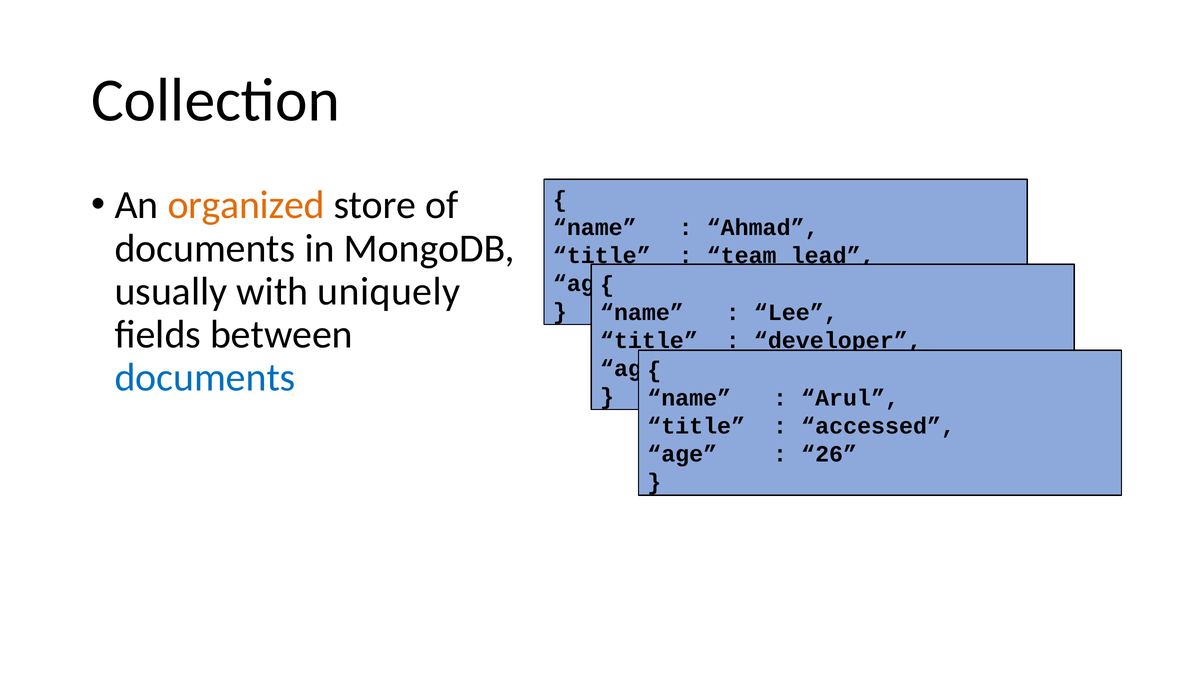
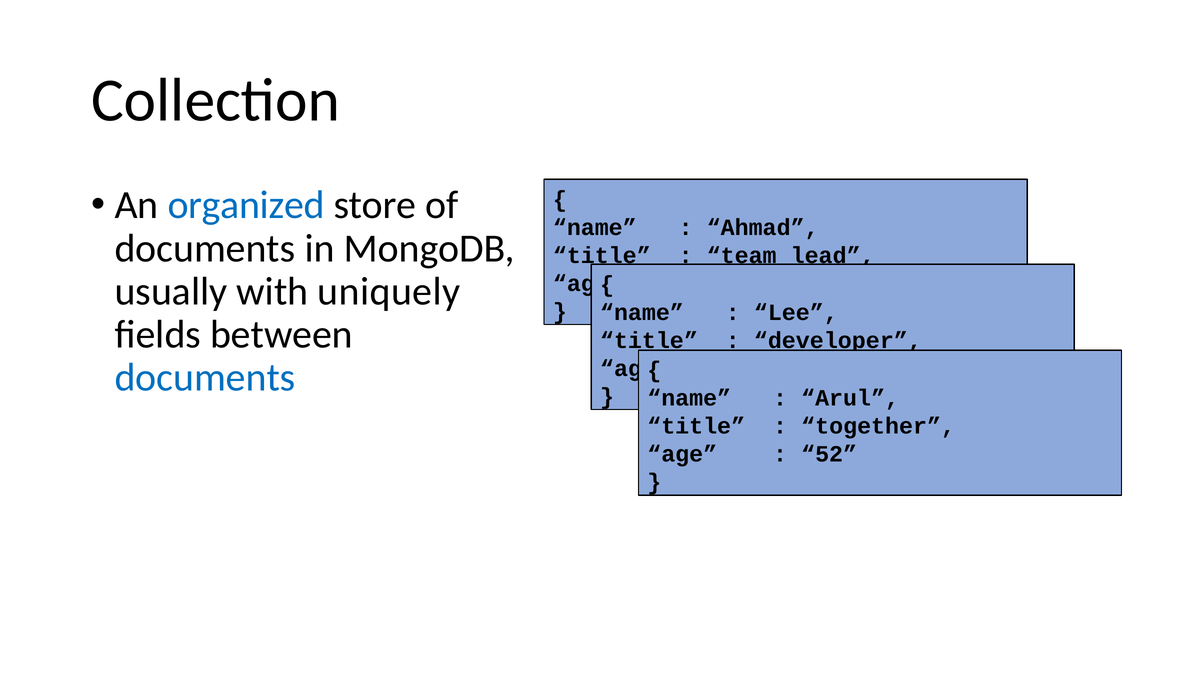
organized colour: orange -> blue
accessed: accessed -> together
26 at (829, 454): 26 -> 52
